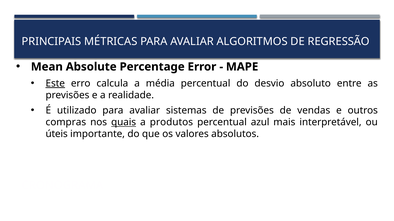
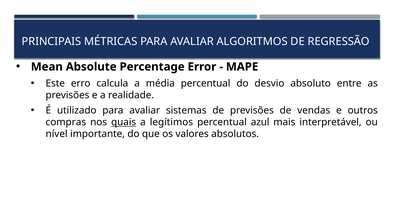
Este underline: present -> none
produtos: produtos -> legítimos
úteis: úteis -> nível
